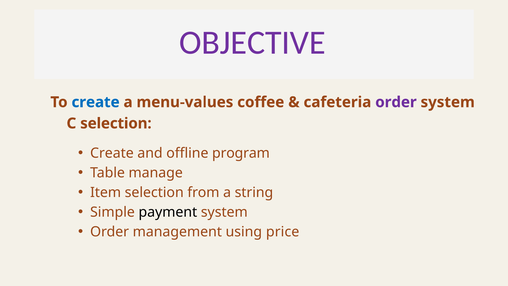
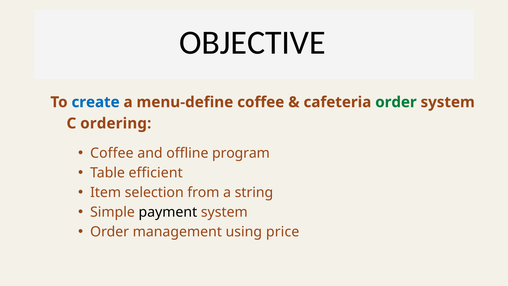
OBJECTIVE colour: purple -> black
menu-values: menu-values -> menu-define
order at (396, 102) colour: purple -> green
C selection: selection -> ordering
Create at (112, 153): Create -> Coffee
manage: manage -> efficient
